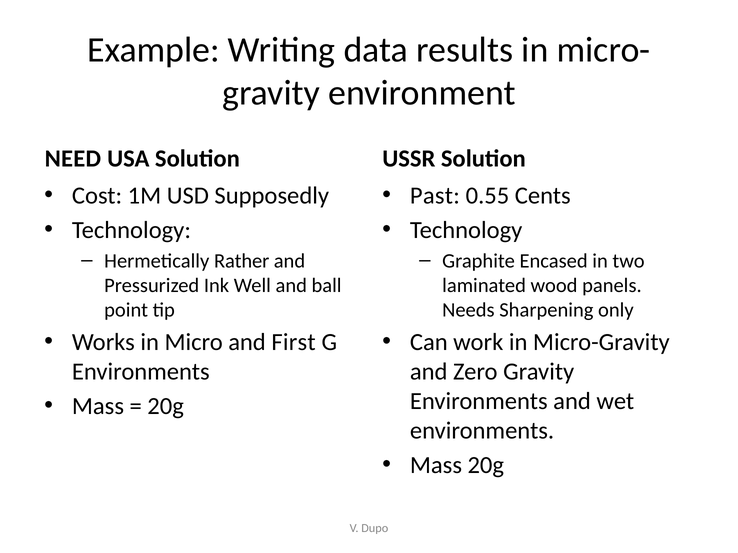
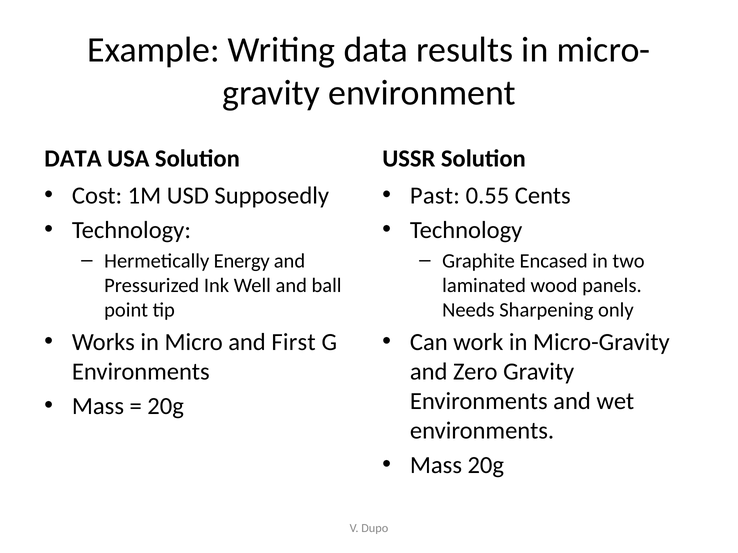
NEED at (73, 159): NEED -> DATA
Rather: Rather -> Energy
